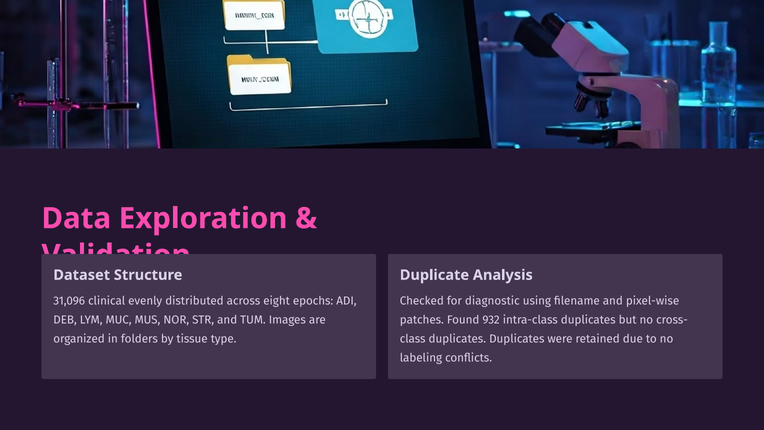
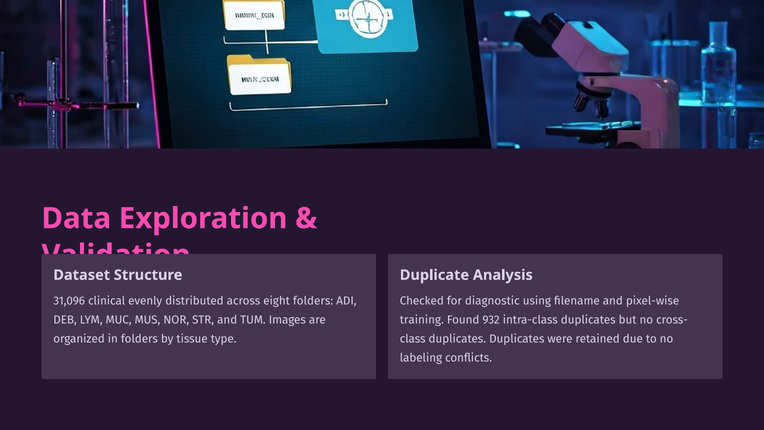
eight epochs: epochs -> folders
patches: patches -> training
